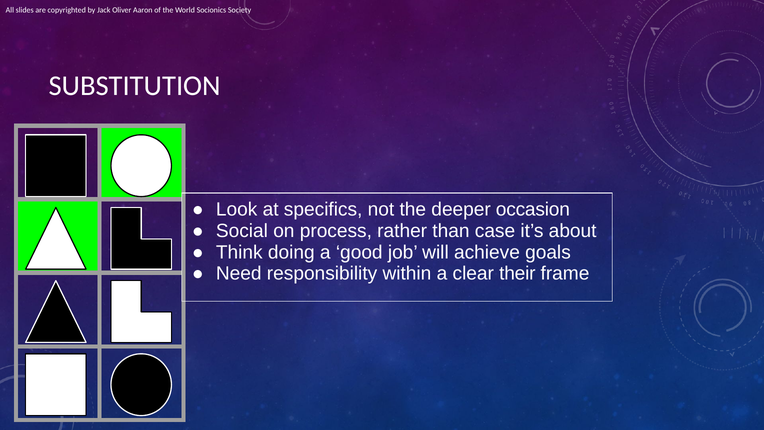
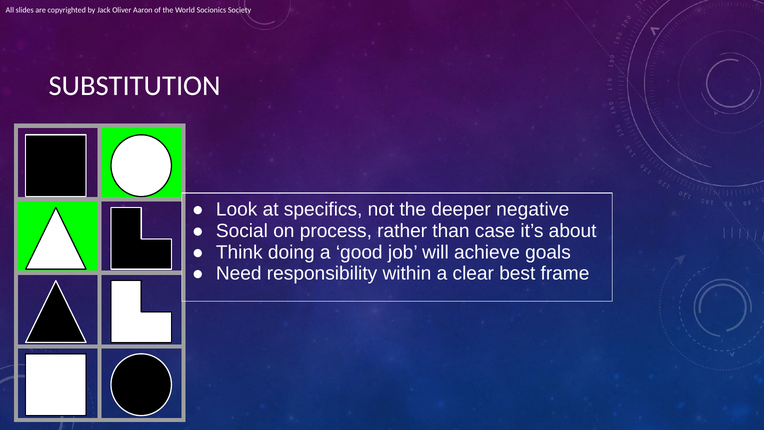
occasion: occasion -> negative
their: their -> best
